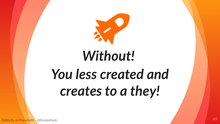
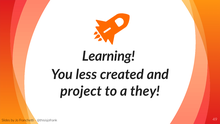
Without: Without -> Learning
creates: creates -> project
